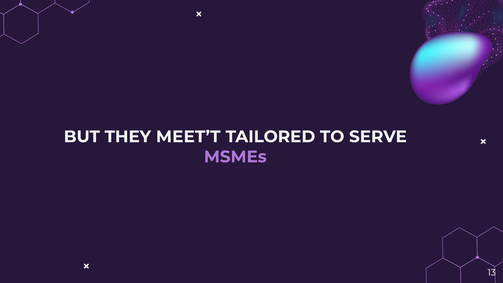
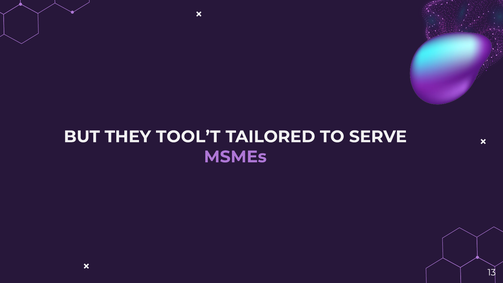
MEET’T: MEET’T -> TOOL’T
